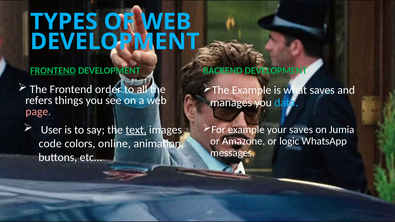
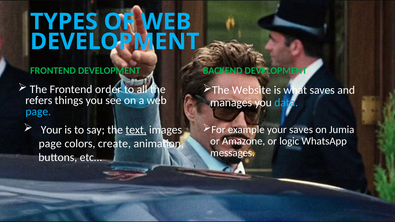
FRONTEND at (53, 71) underline: present -> none
The Example: Example -> Website
page at (38, 112) colour: pink -> light blue
User at (51, 130): User -> Your
code at (50, 144): code -> page
online: online -> create
